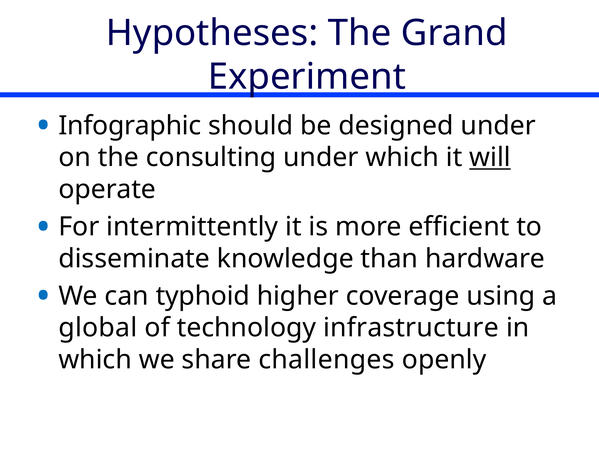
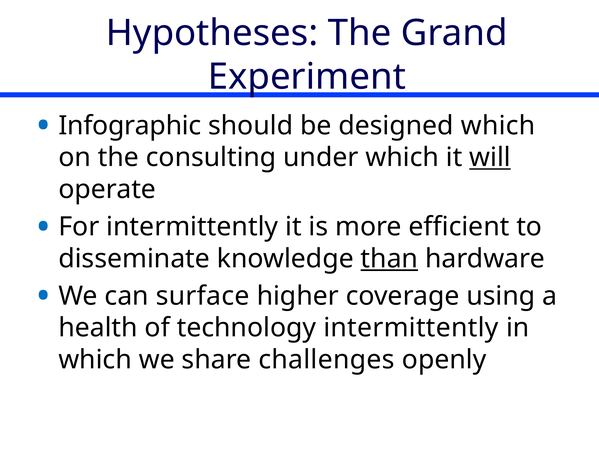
designed under: under -> which
than underline: none -> present
typhoid: typhoid -> surface
global: global -> health
technology infrastructure: infrastructure -> intermittently
